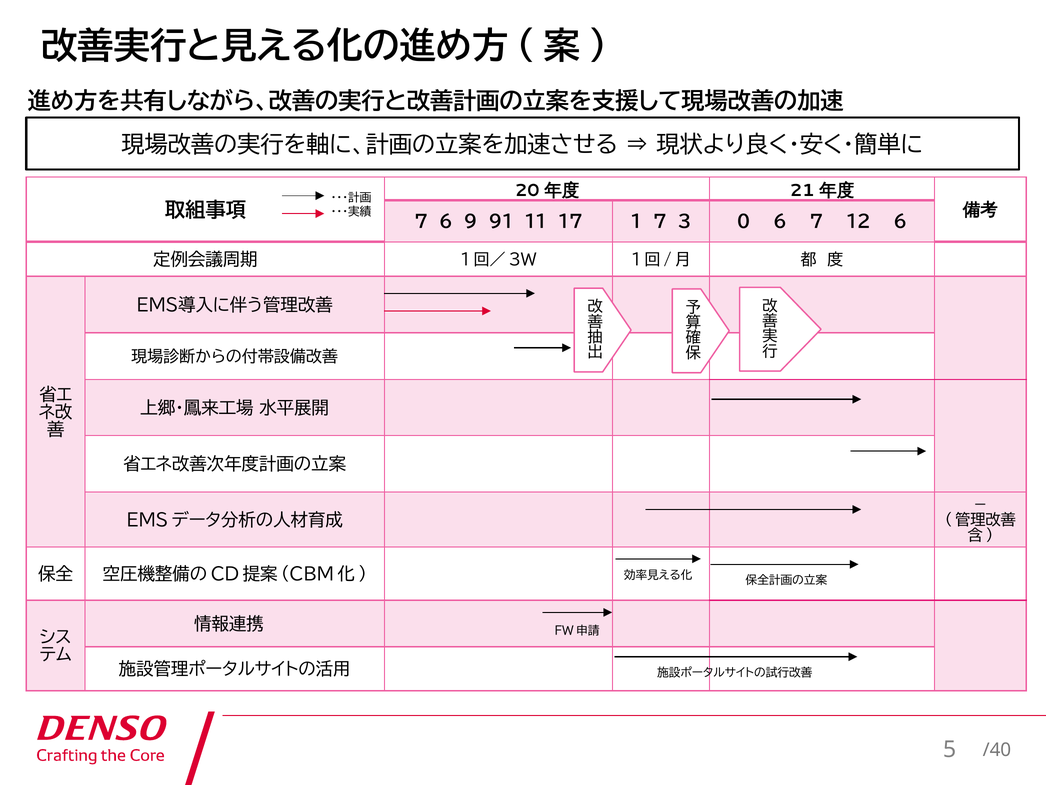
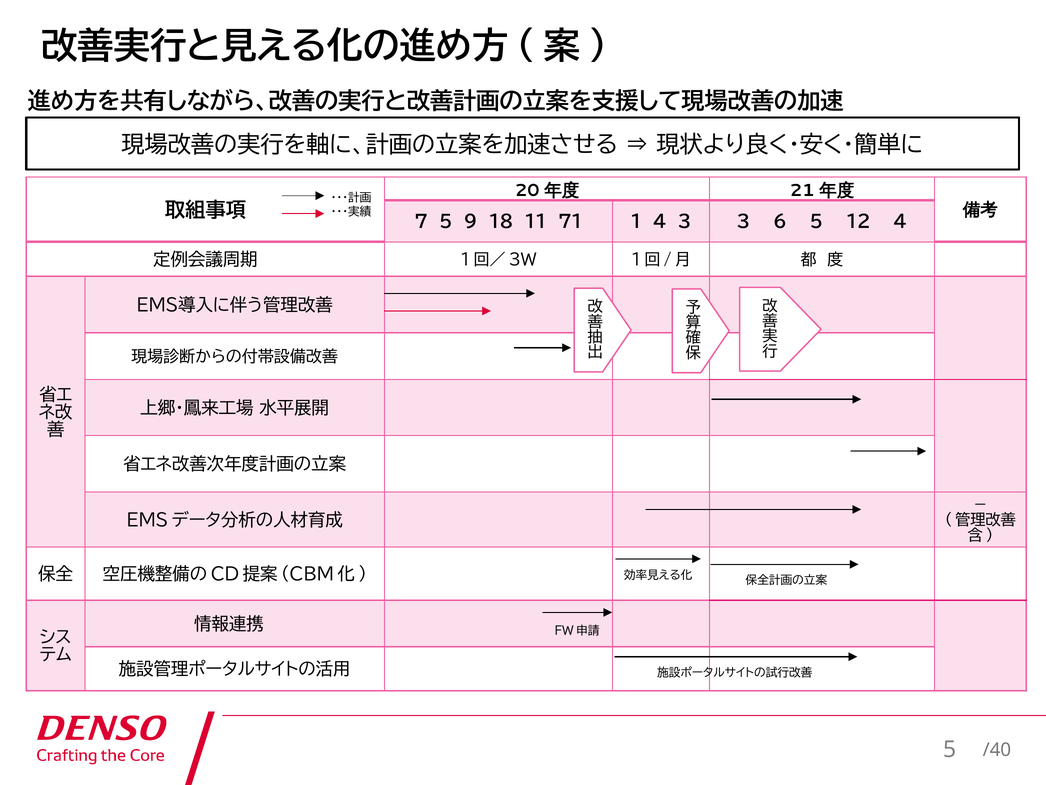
7 6: 6 -> 5
91: 91 -> 18
17: 17 -> 71
1 7: 7 -> 4
3 0: 0 -> 3
6 7: 7 -> 5
12 6: 6 -> 4
